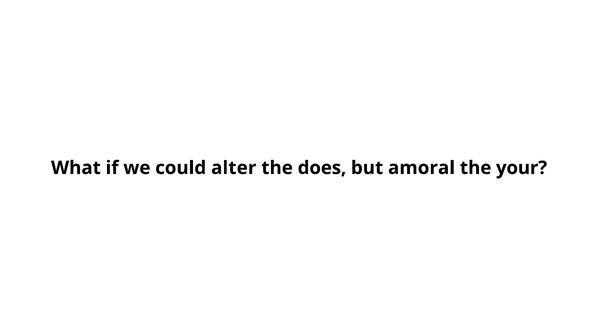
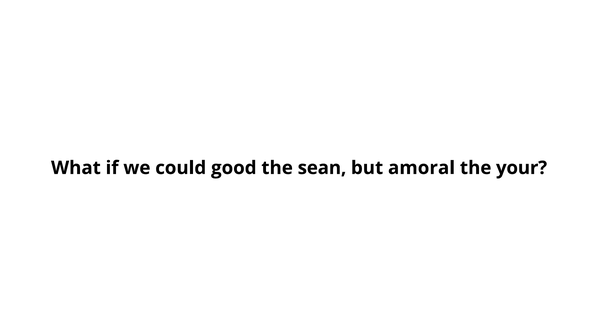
alter: alter -> good
does: does -> sean
